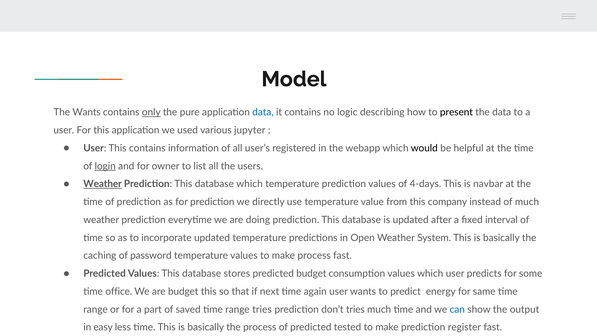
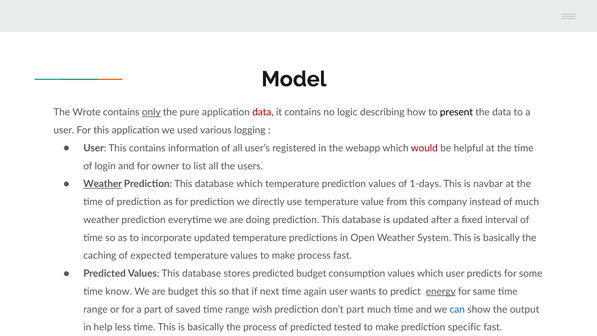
The Wants: Wants -> Wrote
data at (263, 112) colour: blue -> red
jupyter: jupyter -> logging
would colour: black -> red
login underline: present -> none
4-days: 4-days -> 1-days
password: password -> expected
office: office -> know
energy underline: none -> present
range tries: tries -> wish
don’t tries: tries -> part
easy: easy -> help
register: register -> specific
